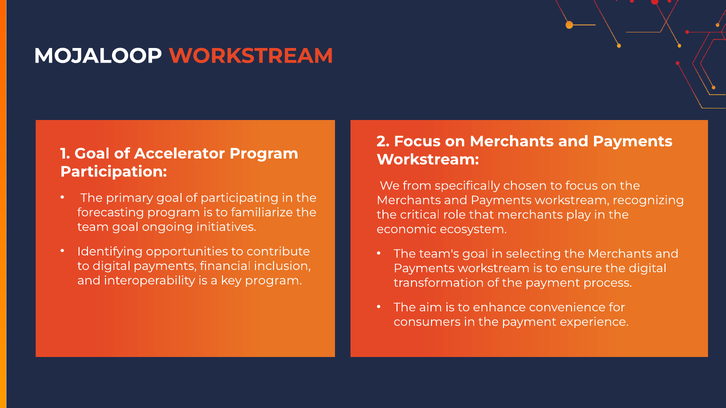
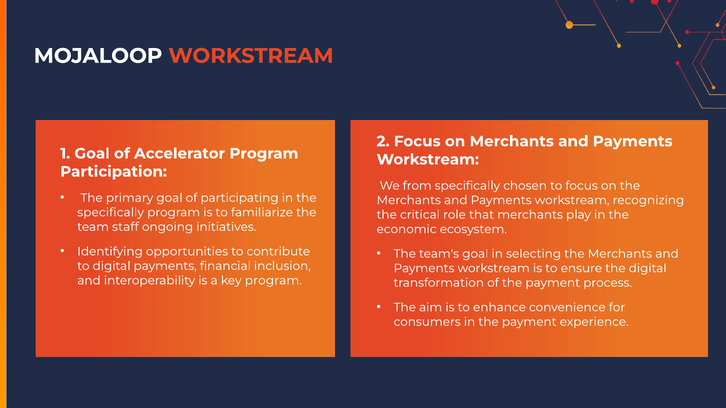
forecasting at (111, 213): forecasting -> specifically
team goal: goal -> staff
